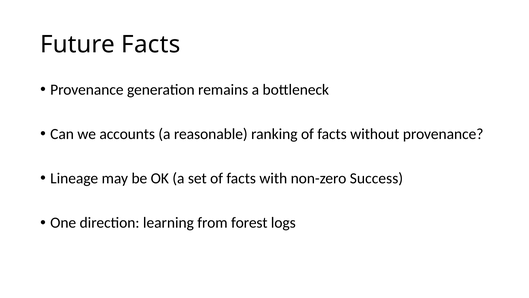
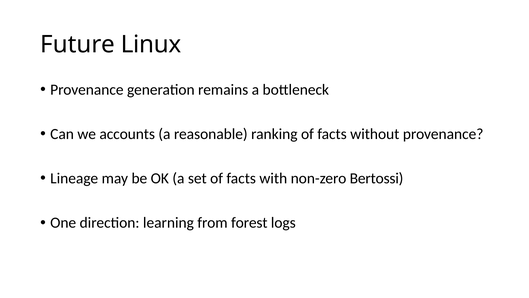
Future Facts: Facts -> Linux
Success: Success -> Bertossi
